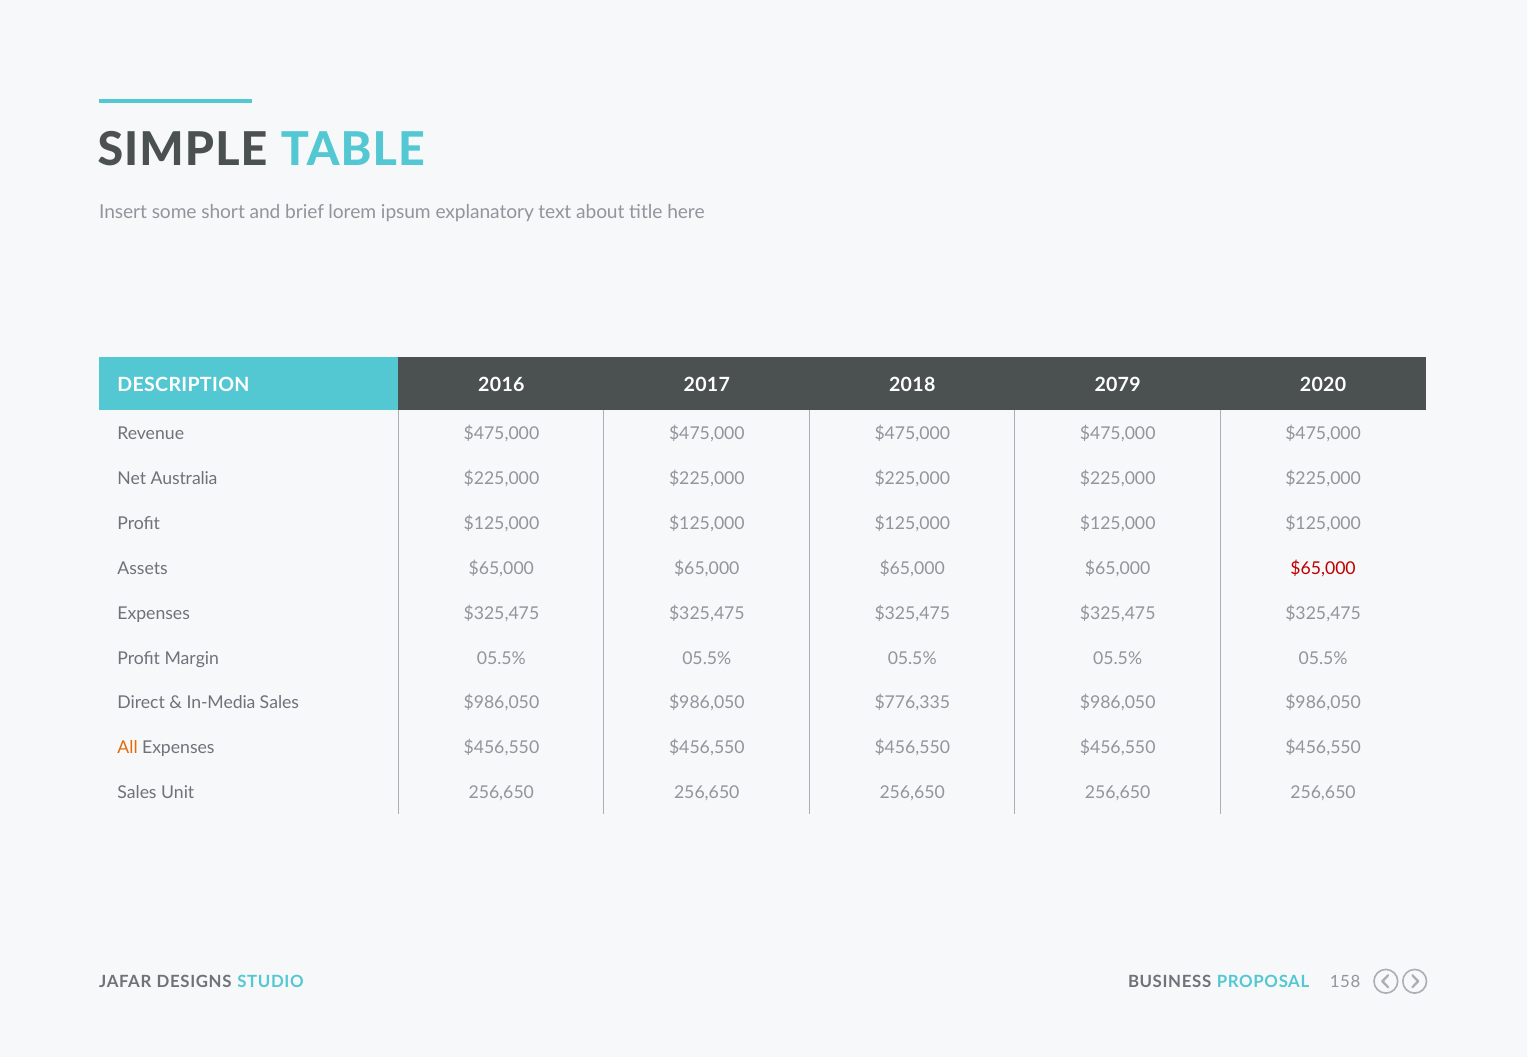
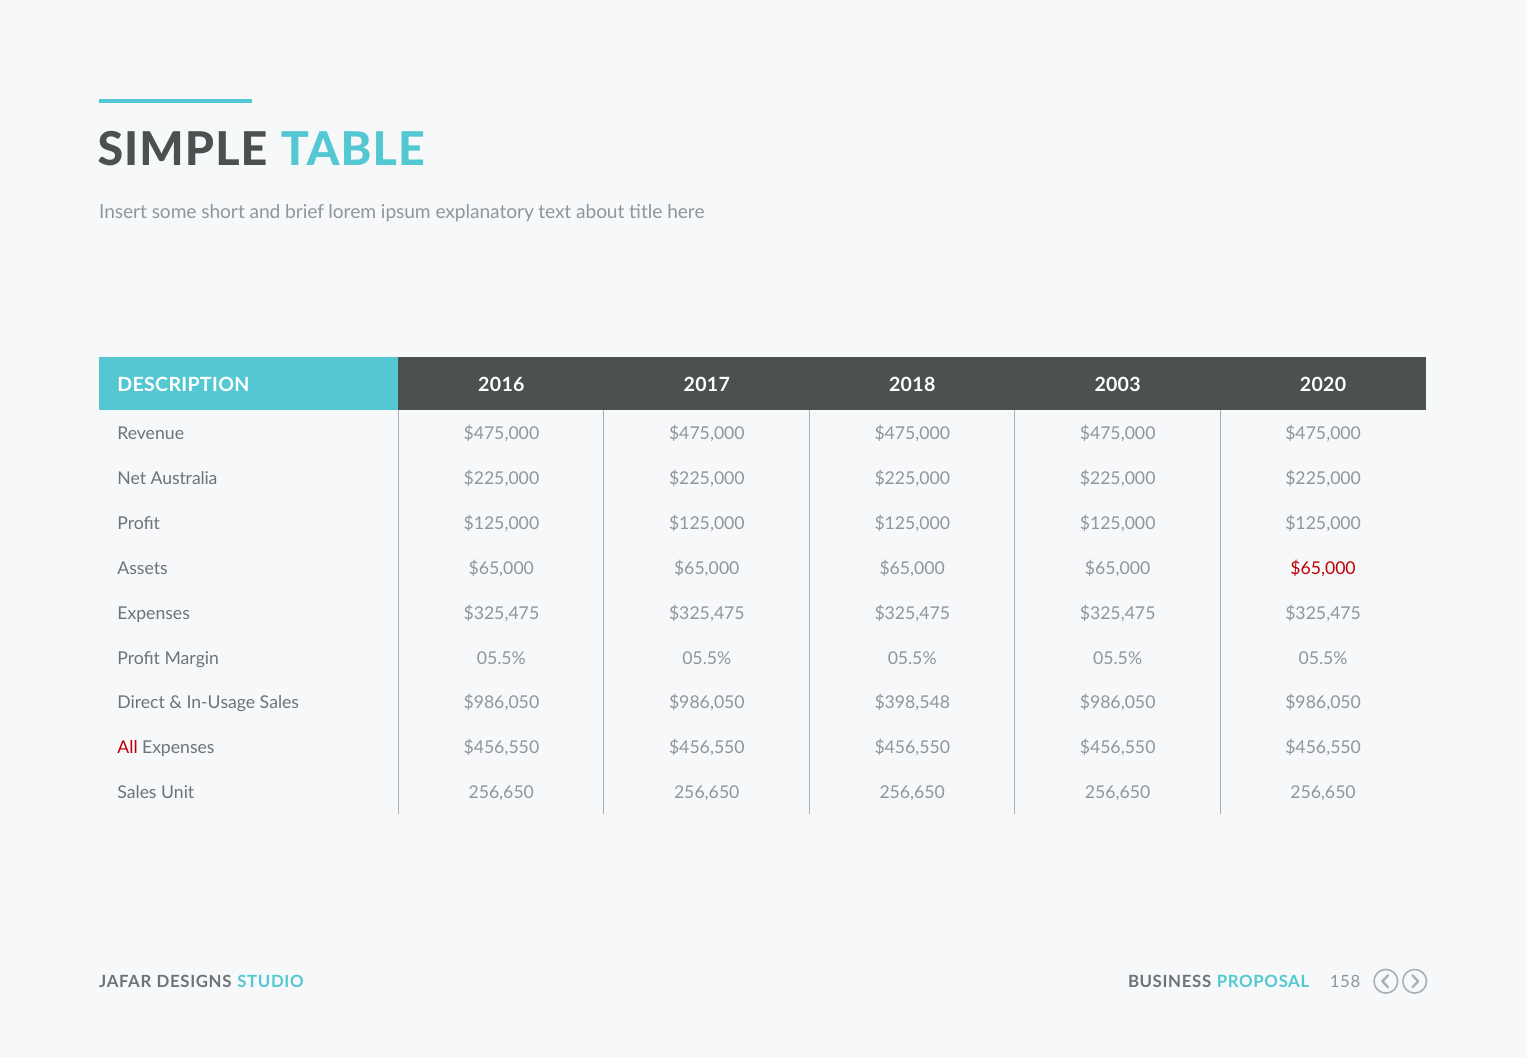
2079: 2079 -> 2003
In-Media: In-Media -> In-Usage
$776,335: $776,335 -> $398,548
All colour: orange -> red
